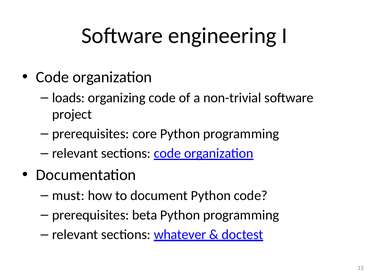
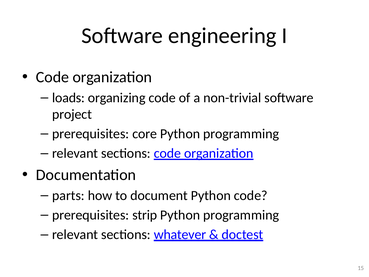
must: must -> parts
beta: beta -> strip
